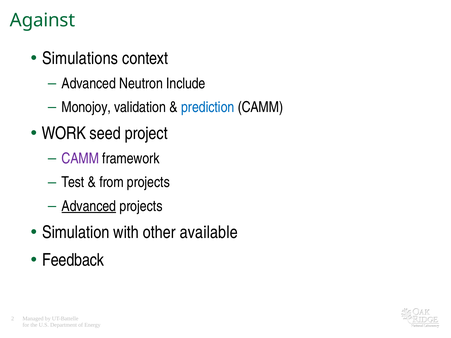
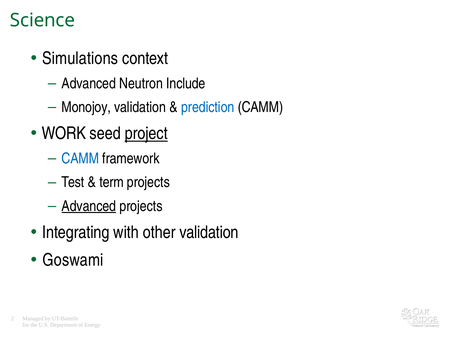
Against: Against -> Science
project underline: none -> present
CAMM at (80, 159) colour: purple -> blue
from: from -> term
Simulation: Simulation -> Integrating
other available: available -> validation
Feedback: Feedback -> Goswami
